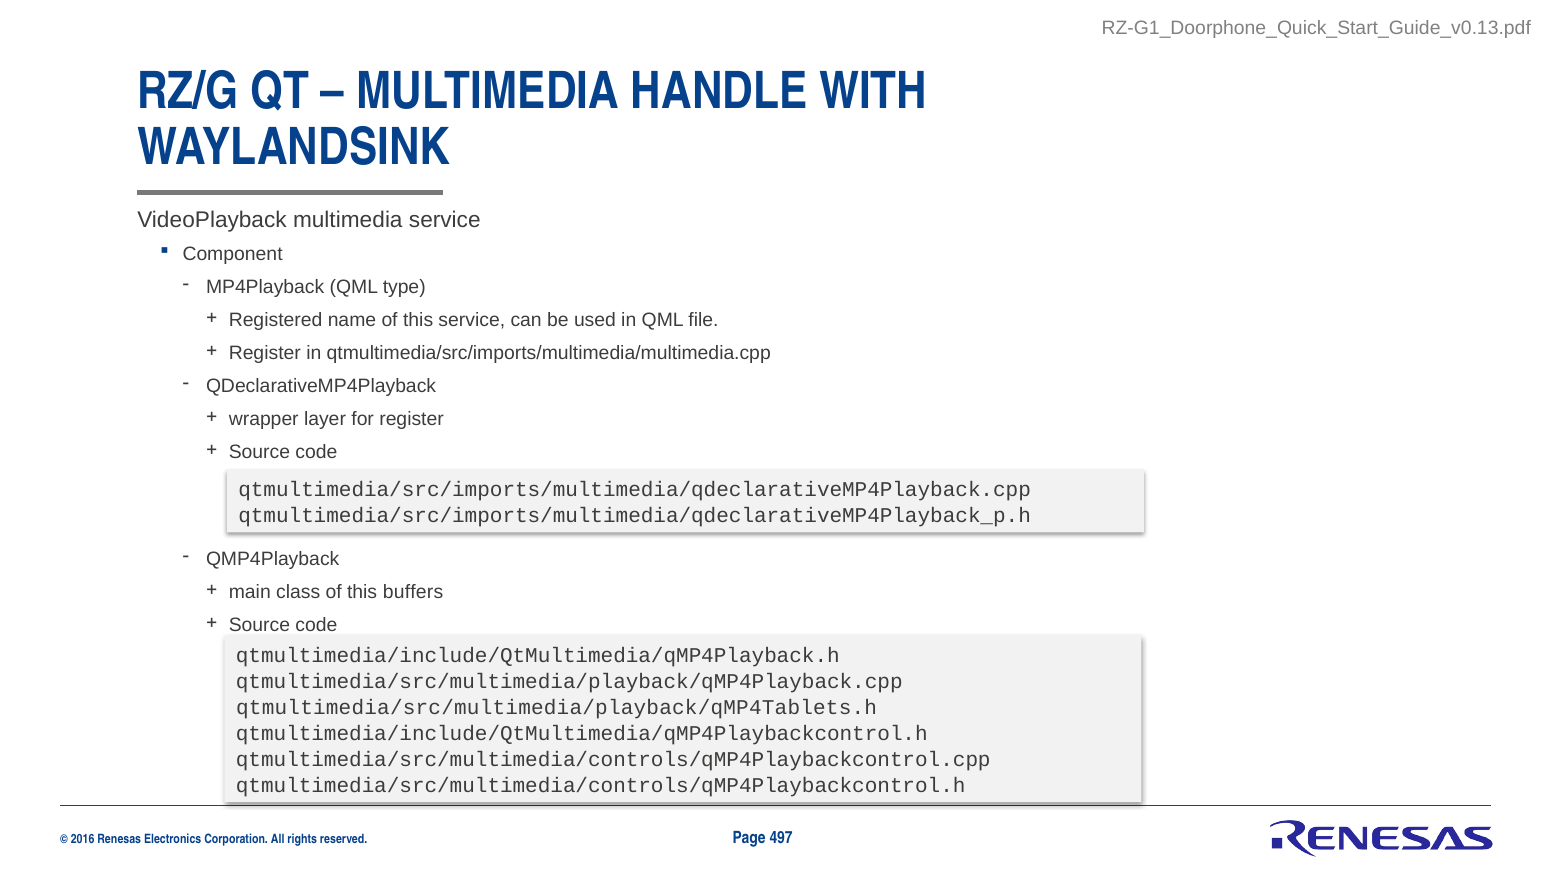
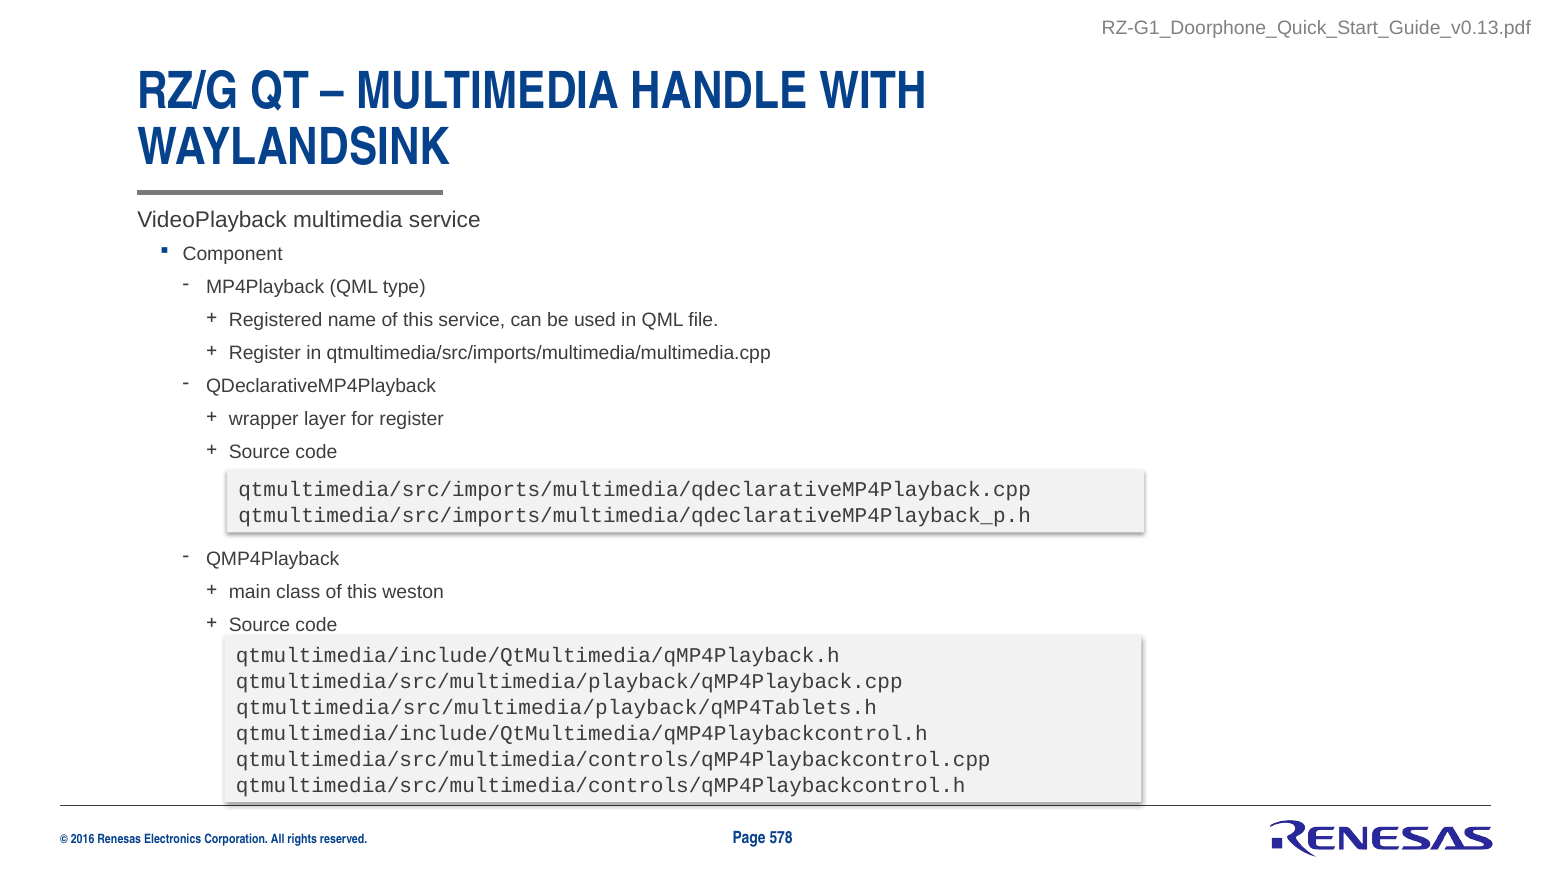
buffers: buffers -> weston
497: 497 -> 578
